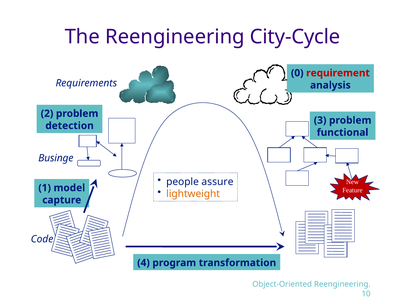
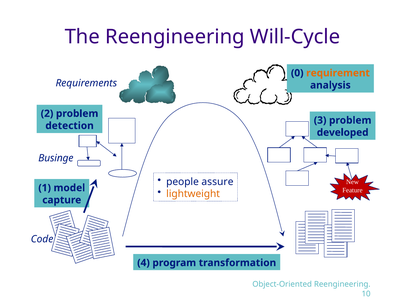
City-Cycle: City-Cycle -> Will-Cycle
requirement colour: red -> orange
functional: functional -> developed
